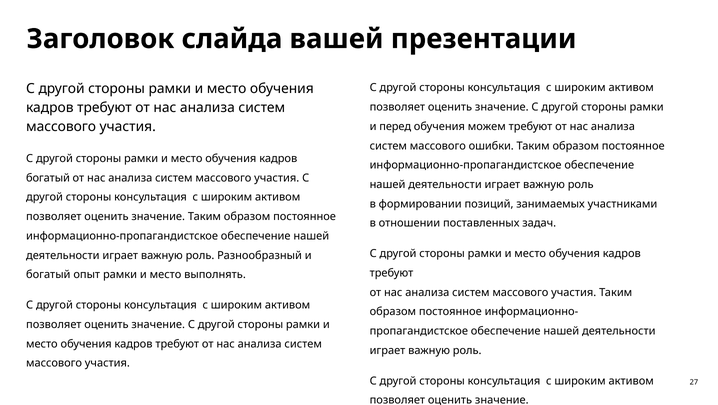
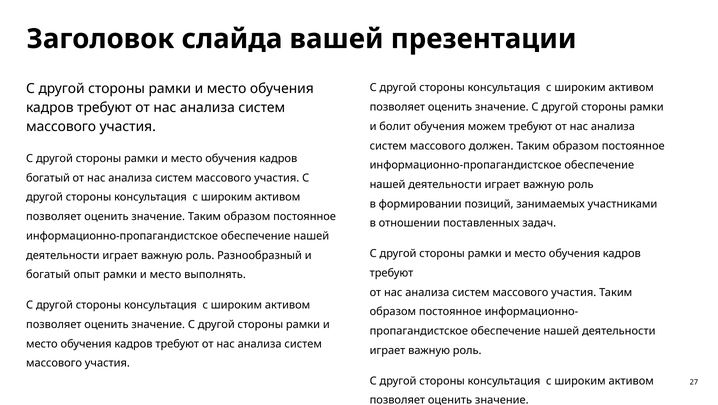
перед: перед -> болит
ошибки: ошибки -> должен
